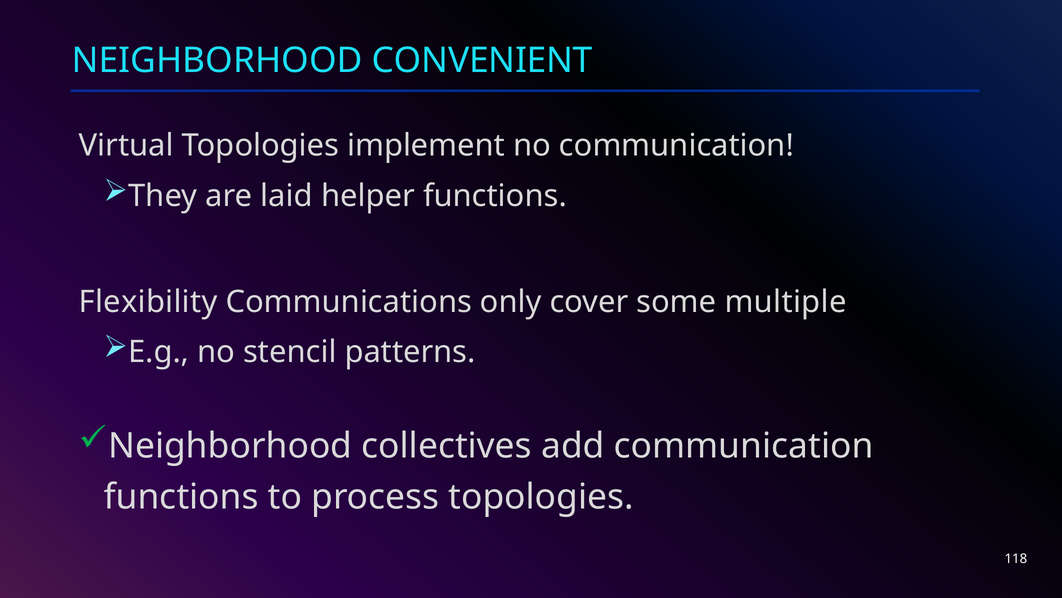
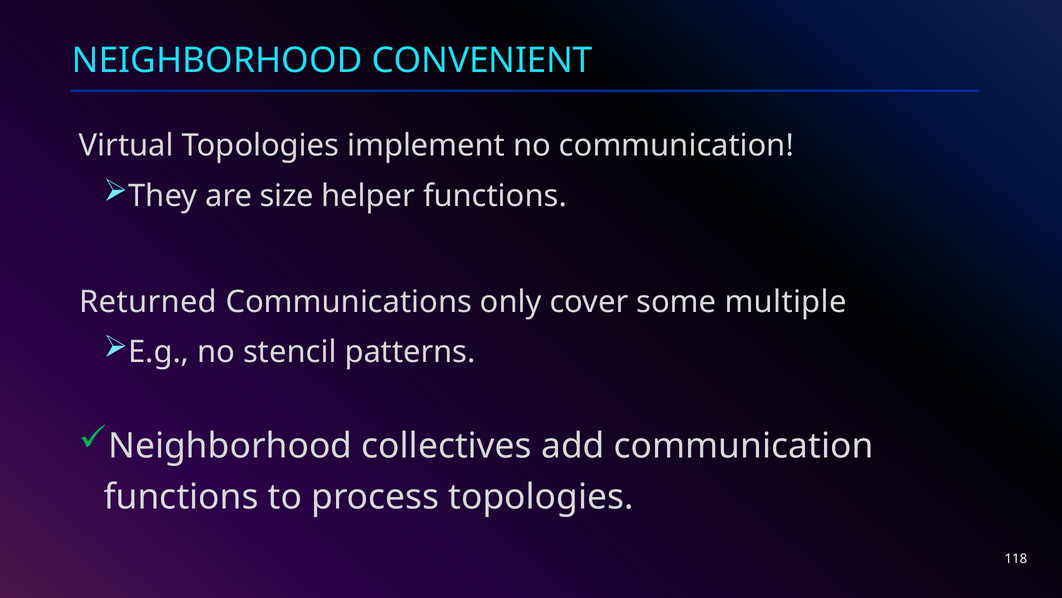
laid: laid -> size
Flexibility: Flexibility -> Returned
